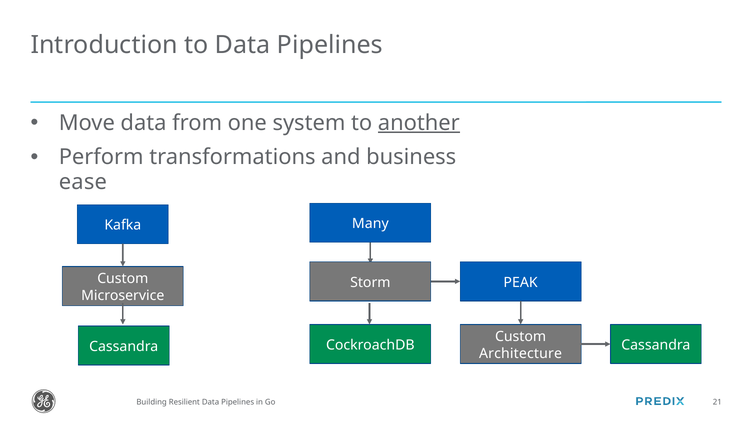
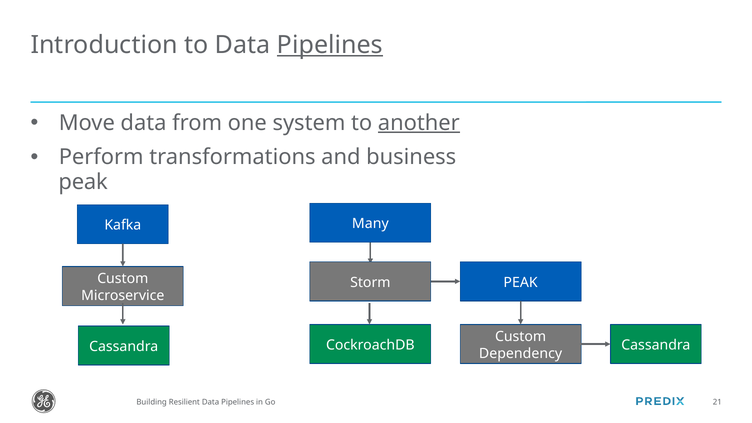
Pipelines at (330, 45) underline: none -> present
ease at (83, 182): ease -> peak
Architecture: Architecture -> Dependency
